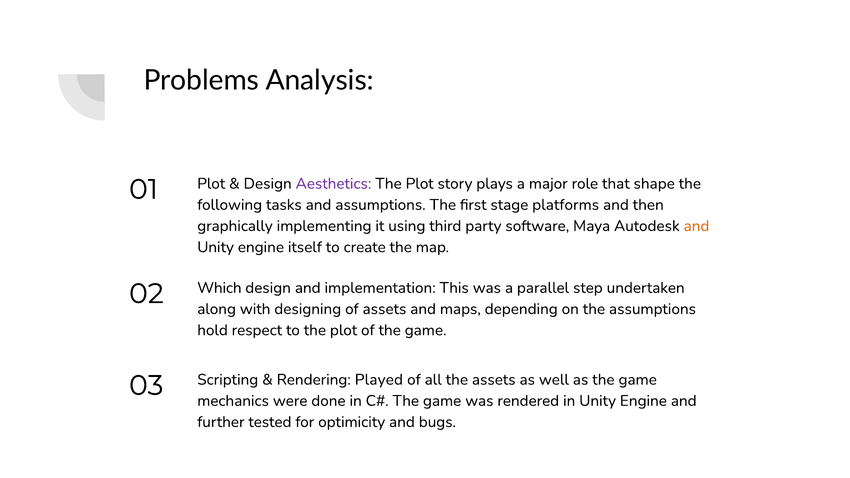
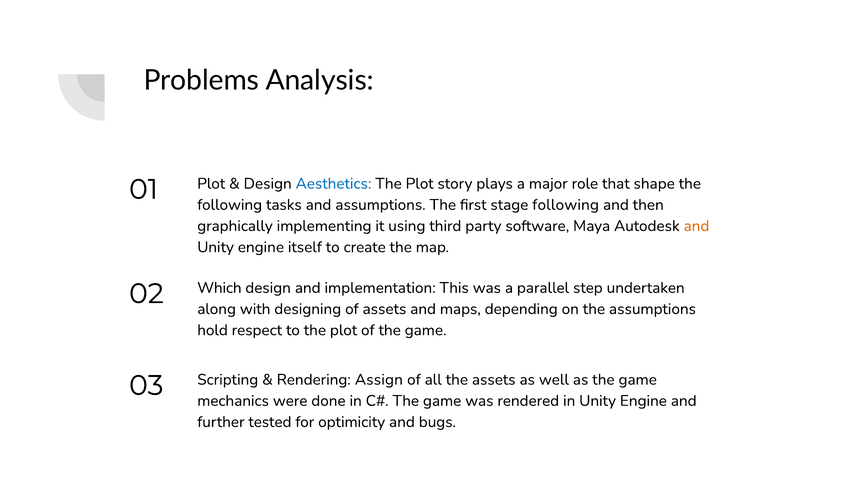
Aesthetics colour: purple -> blue
stage platforms: platforms -> following
Played: Played -> Assign
